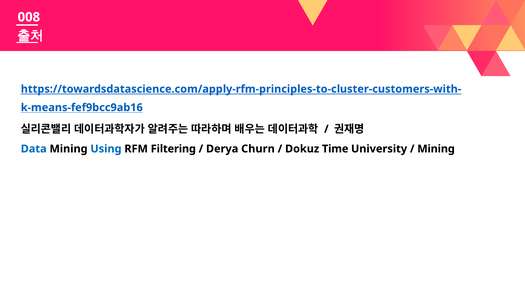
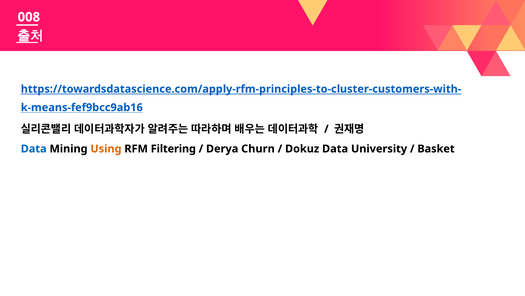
Using colour: blue -> orange
Dokuz Time: Time -> Data
Mining at (436, 148): Mining -> Basket
